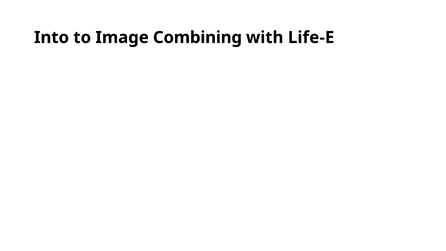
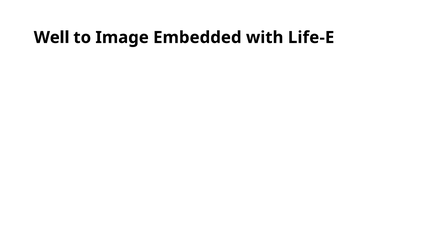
Into: Into -> Well
Combining: Combining -> Embedded
